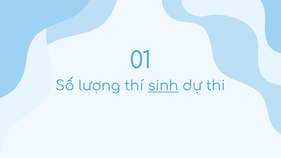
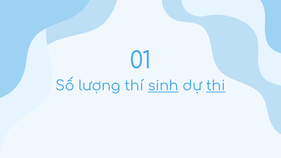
thi underline: none -> present
